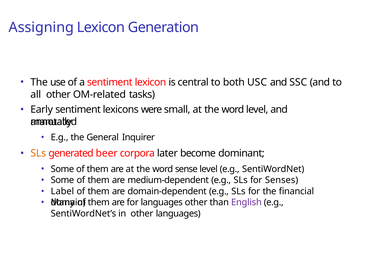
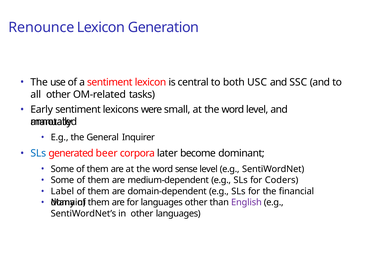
Assigning: Assigning -> Renounce
SLs at (38, 153) colour: orange -> blue
Senses: Senses -> Coders
